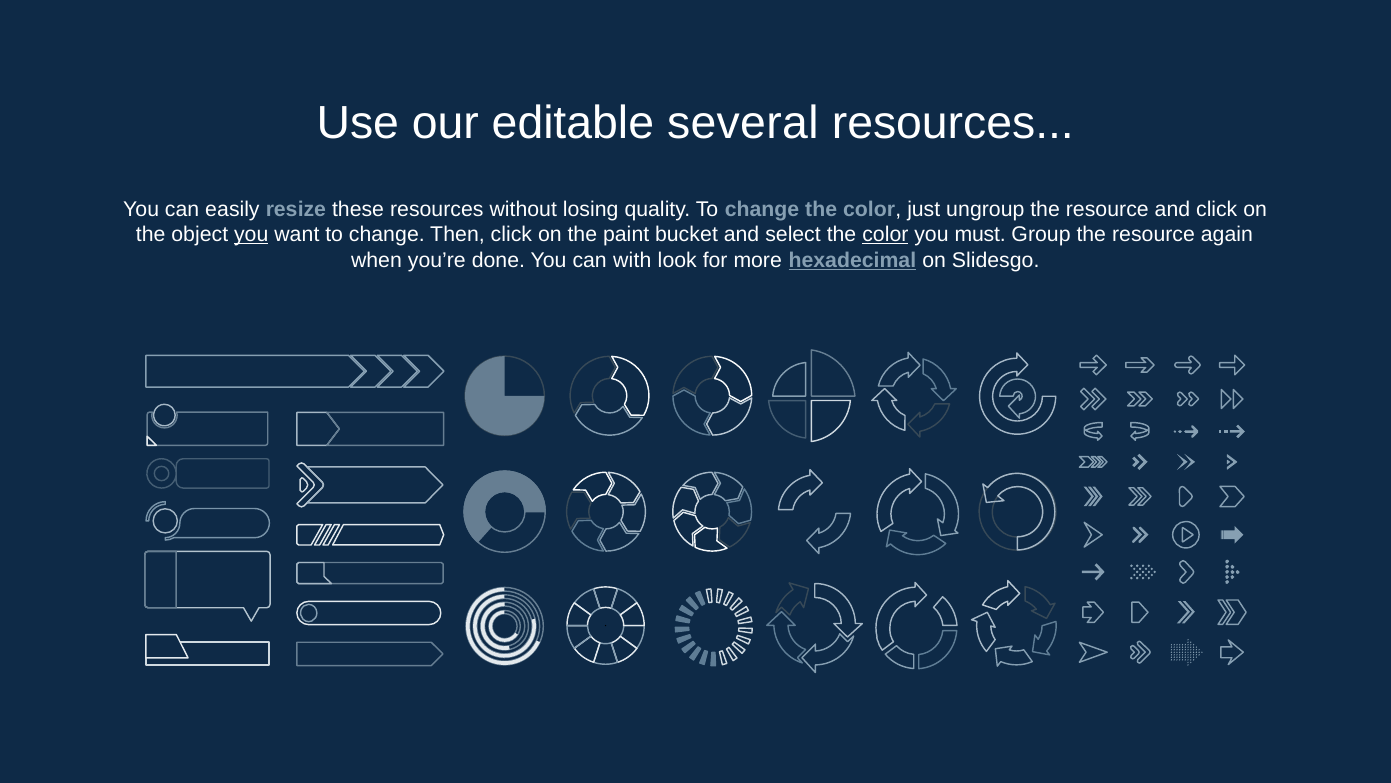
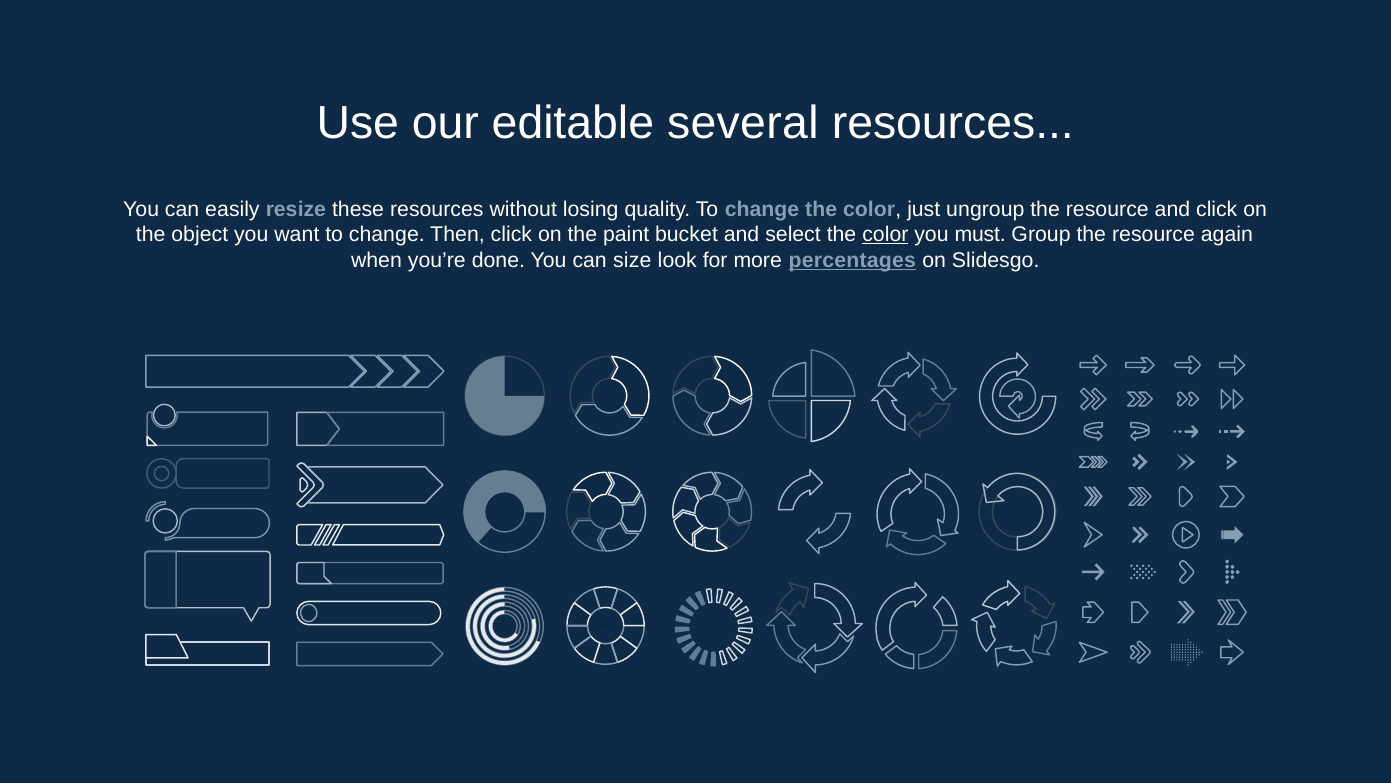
you at (251, 234) underline: present -> none
with: with -> size
hexadecimal: hexadecimal -> percentages
